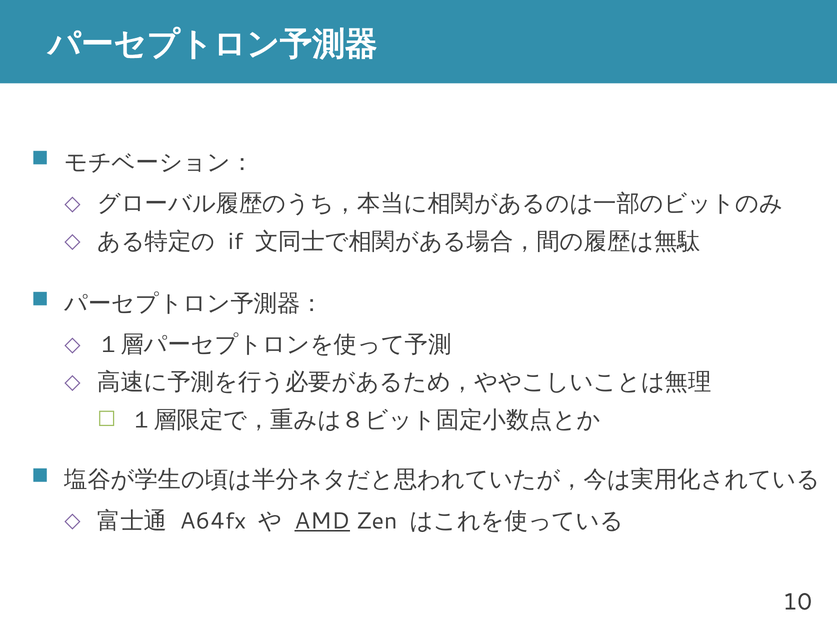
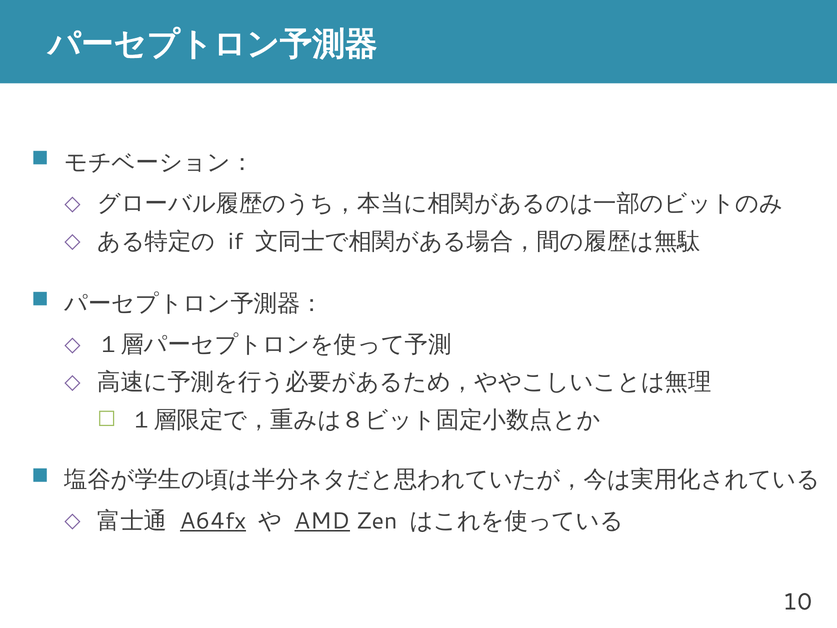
A64fx underline: none -> present
